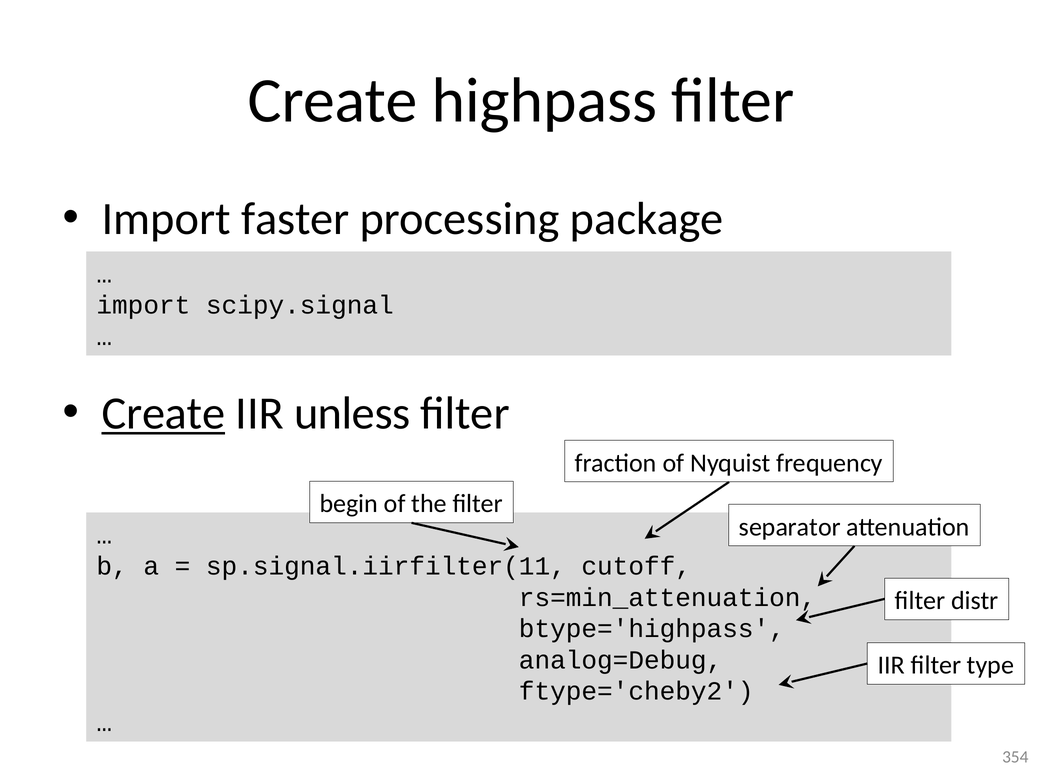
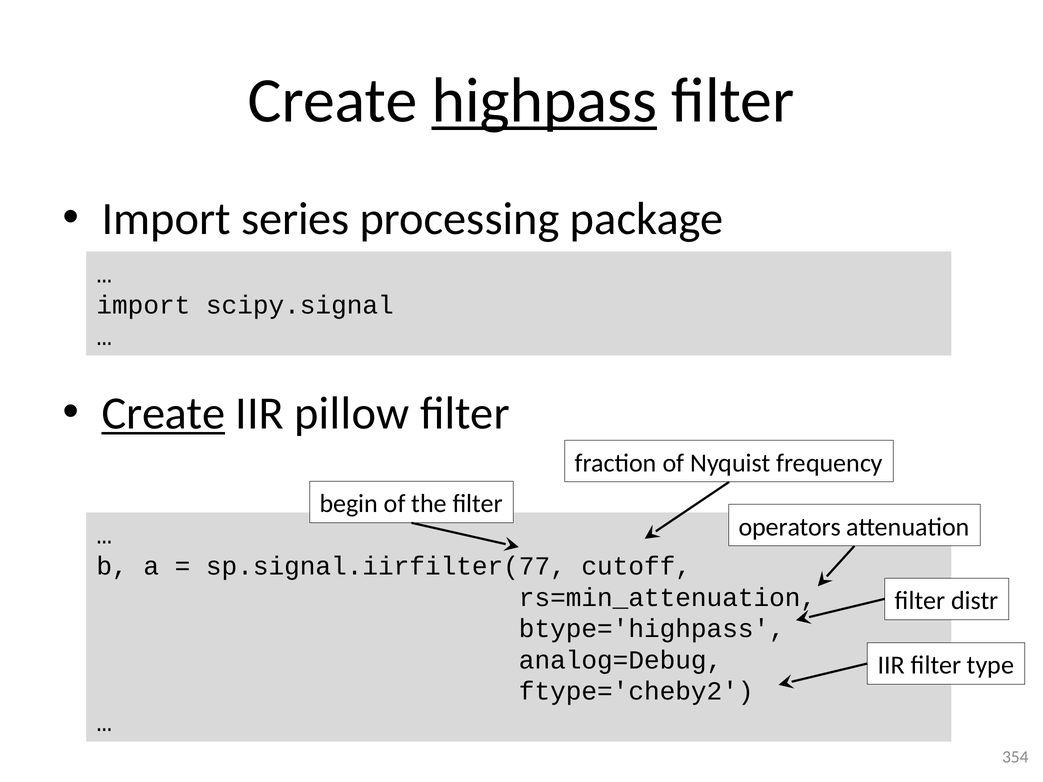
highpass underline: none -> present
faster: faster -> series
unless: unless -> pillow
separator: separator -> operators
sp.signal.iirfilter(11: sp.signal.iirfilter(11 -> sp.signal.iirfilter(77
